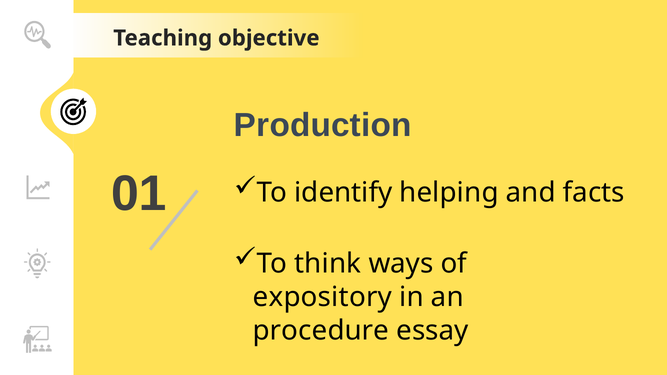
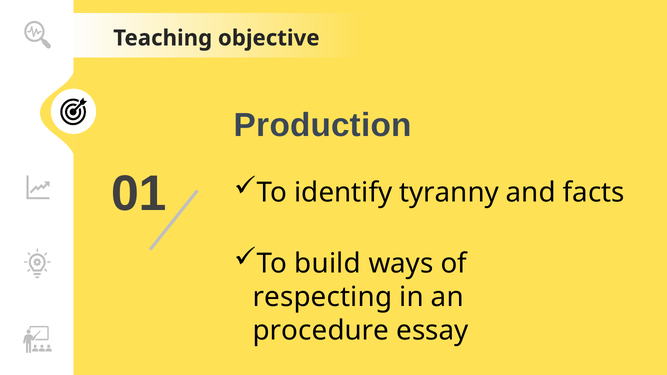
helping: helping -> tyranny
think: think -> build
expository: expository -> respecting
